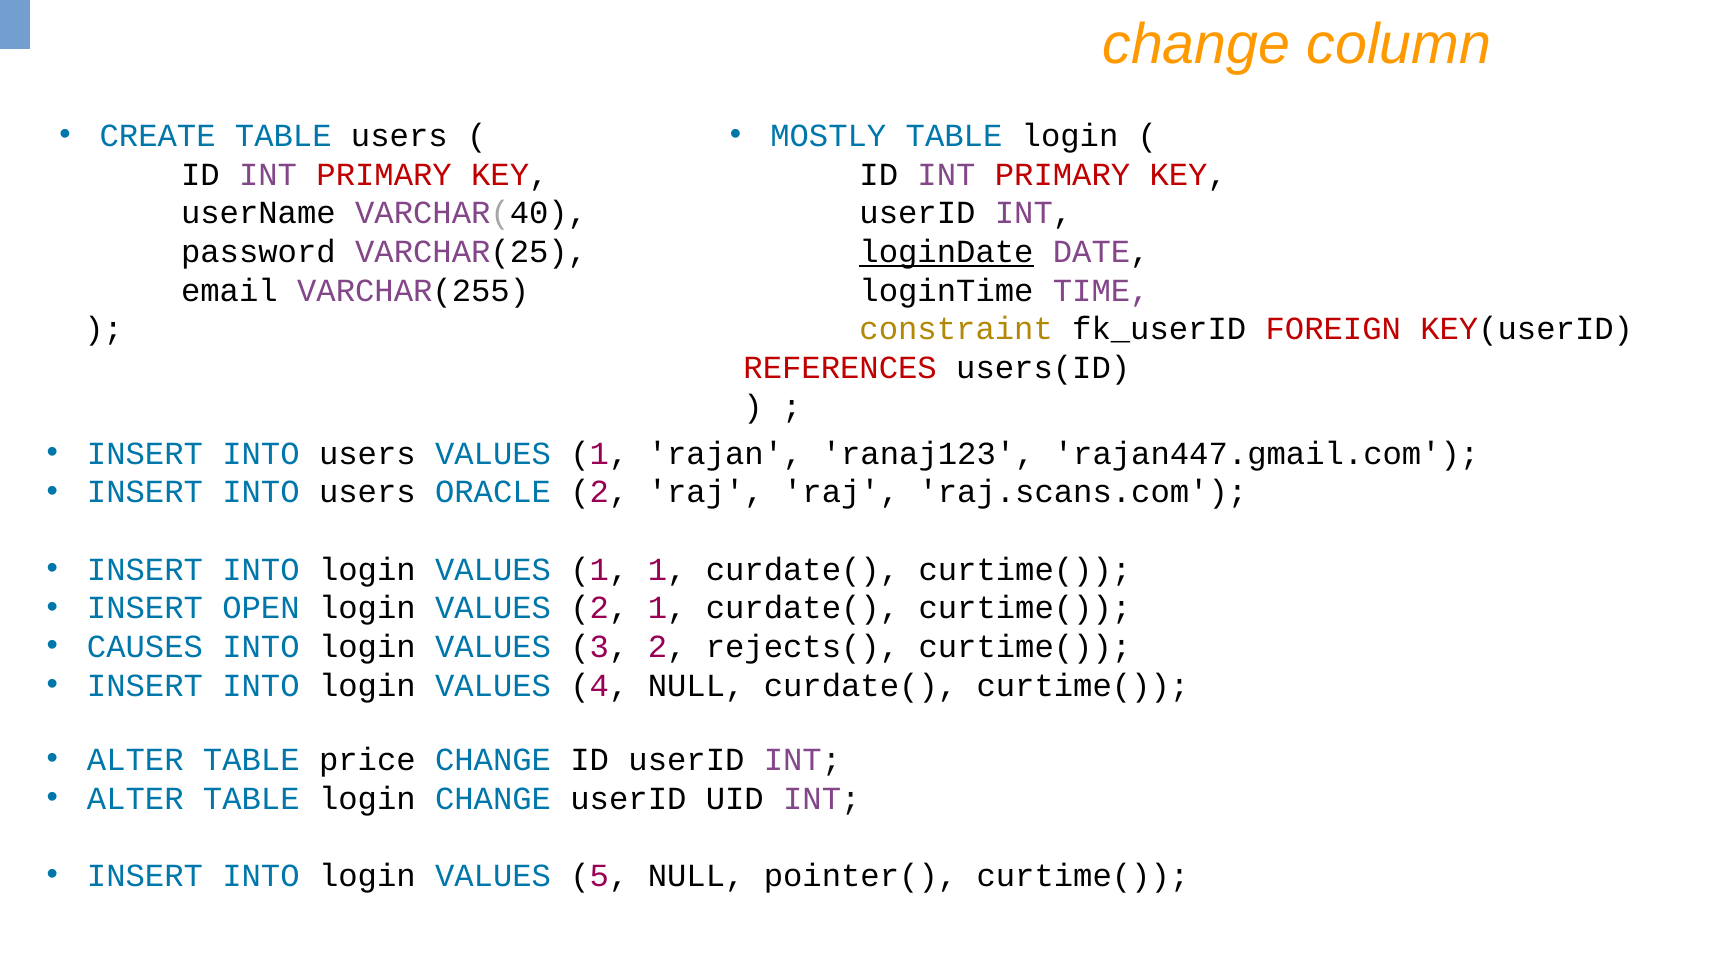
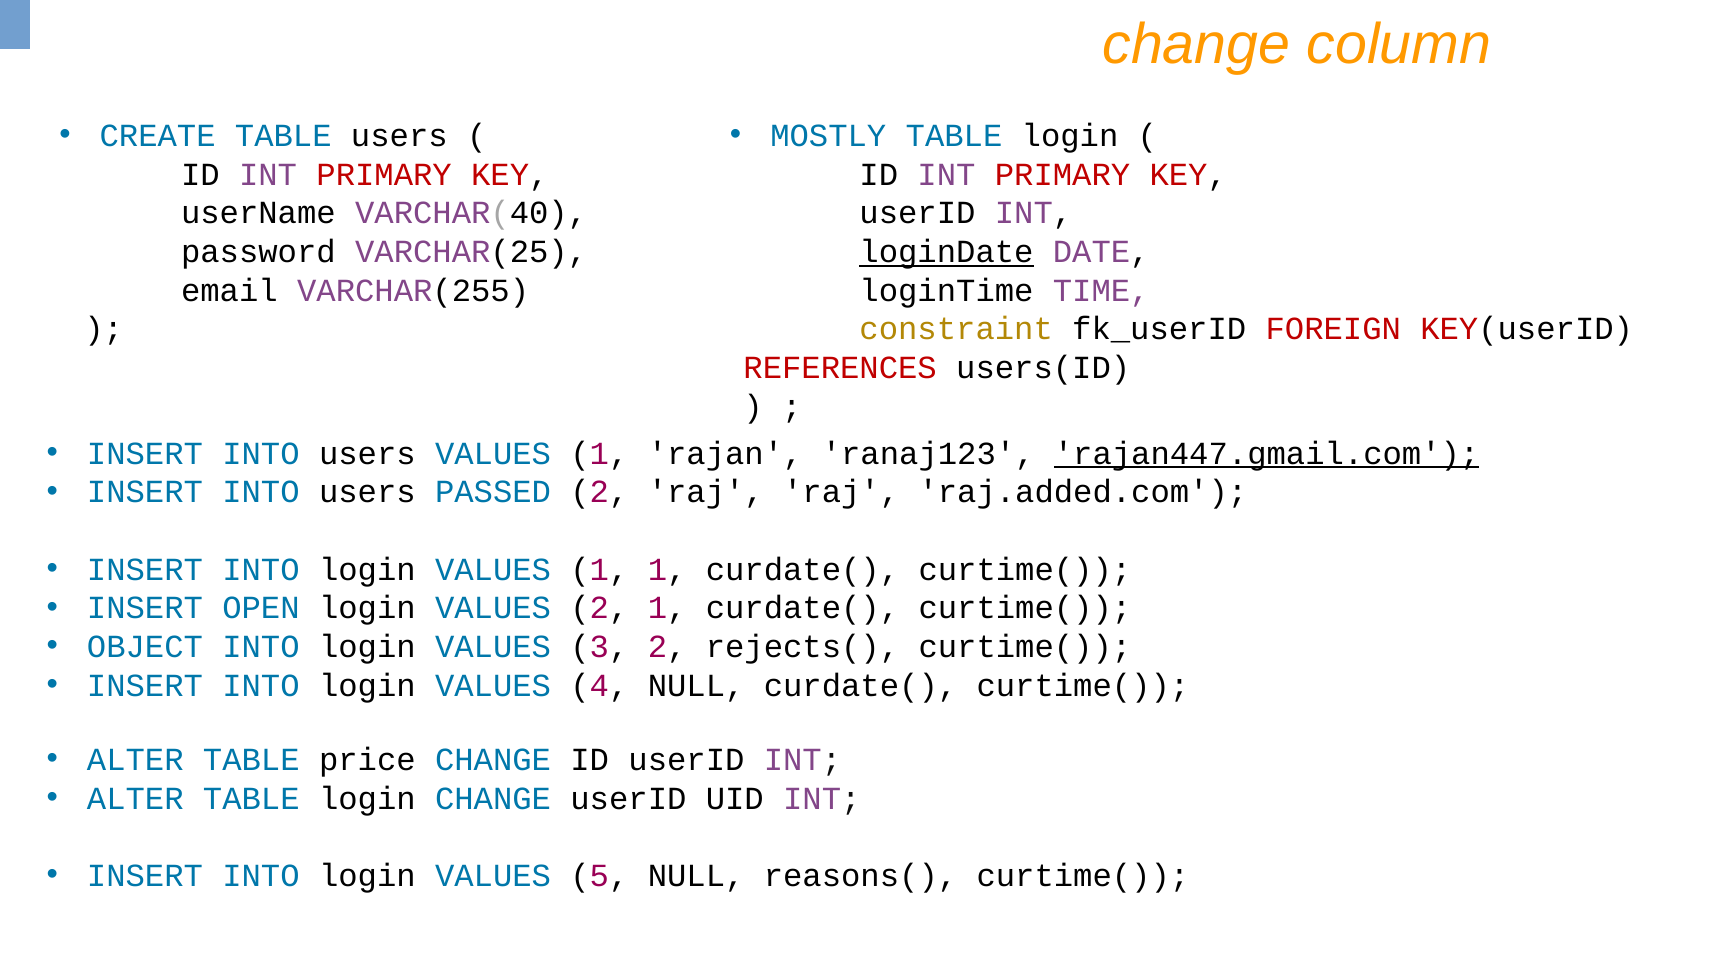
rajan447.gmail.com underline: none -> present
ORACLE: ORACLE -> PASSED
raj.scans.com: raj.scans.com -> raj.added.com
CAUSES: CAUSES -> OBJECT
pointer(: pointer( -> reasons(
